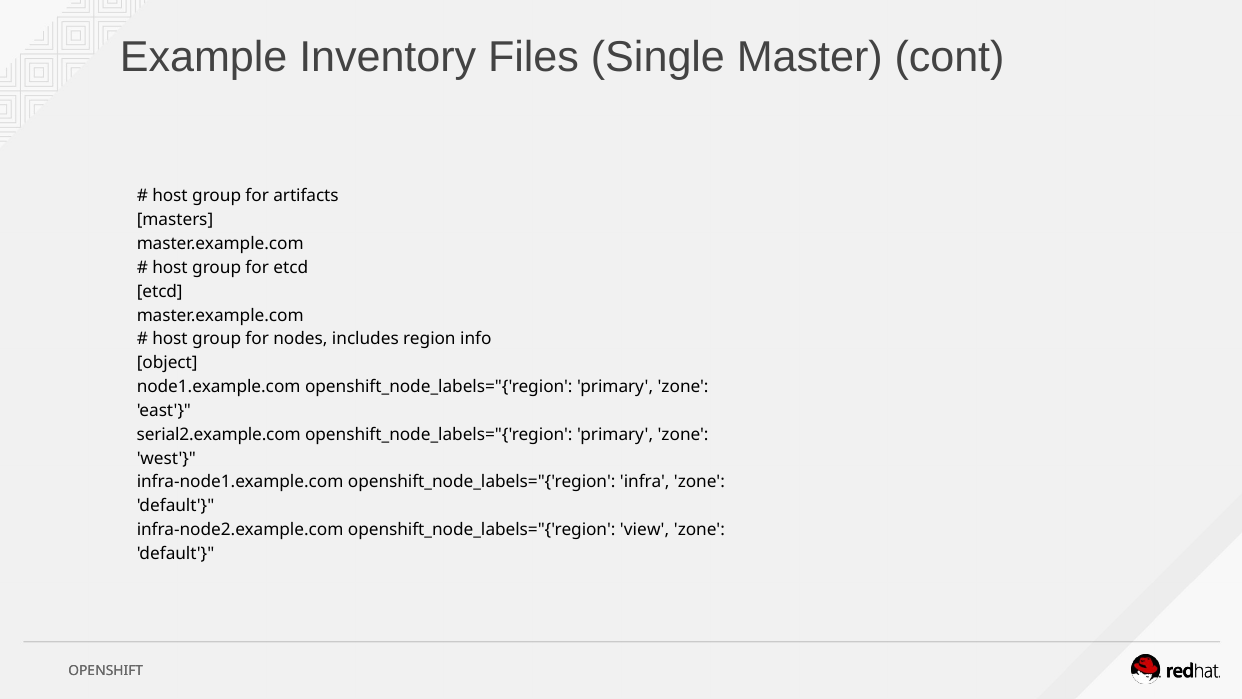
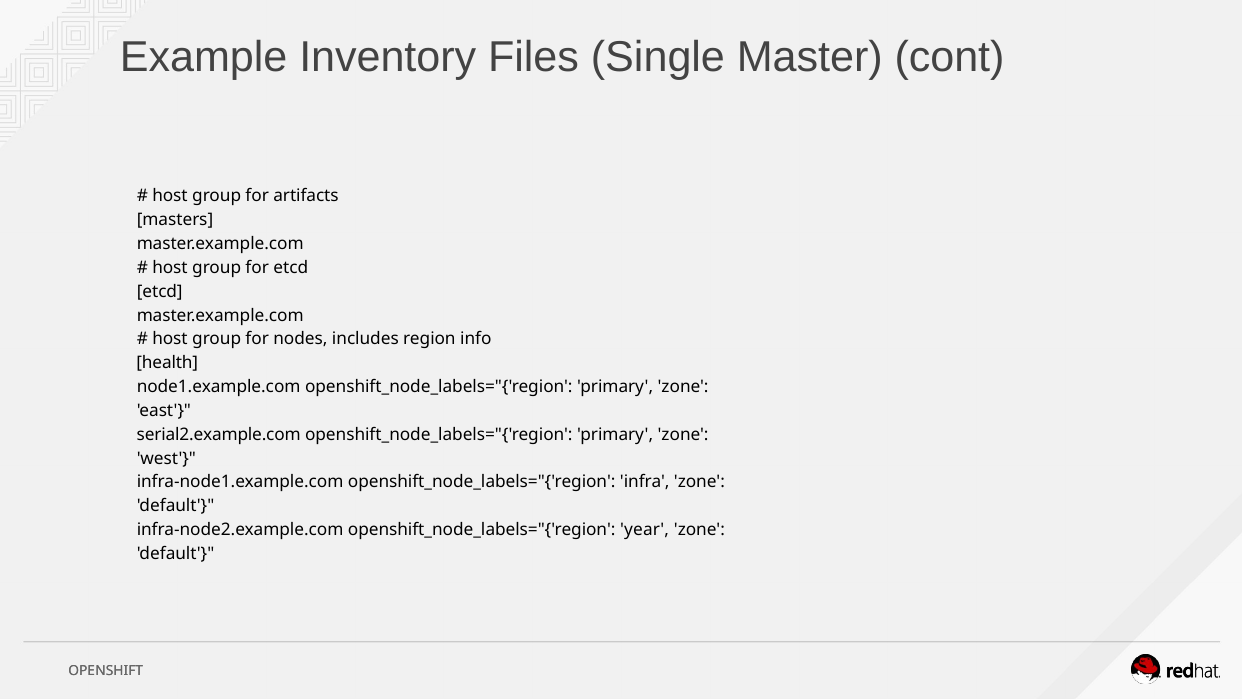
object: object -> health
view: view -> year
